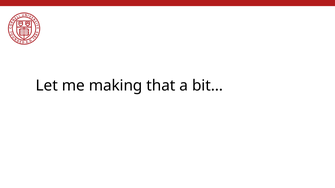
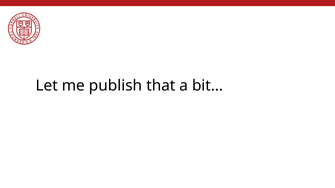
making: making -> publish
